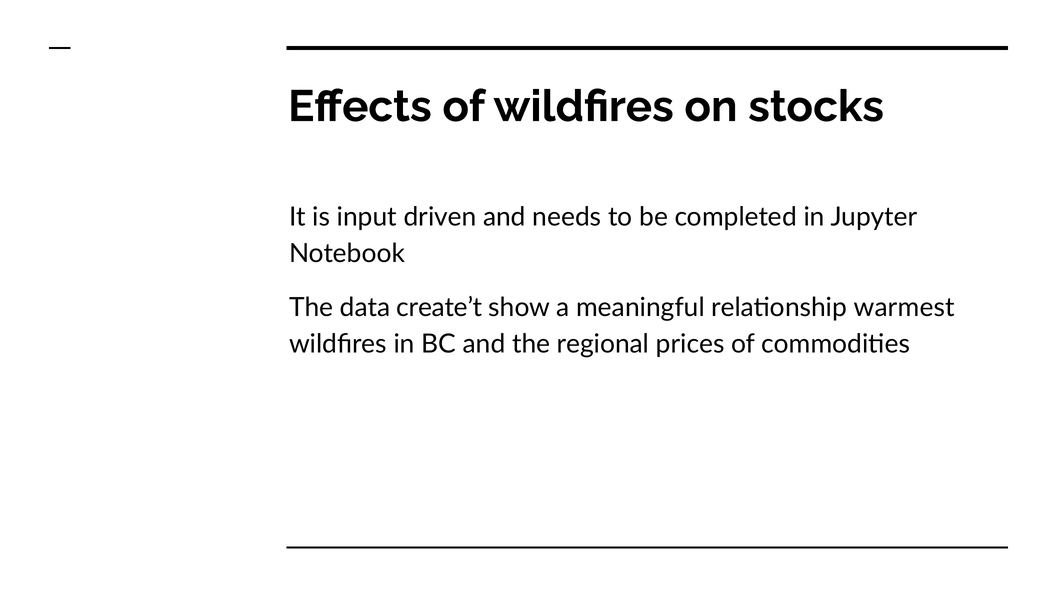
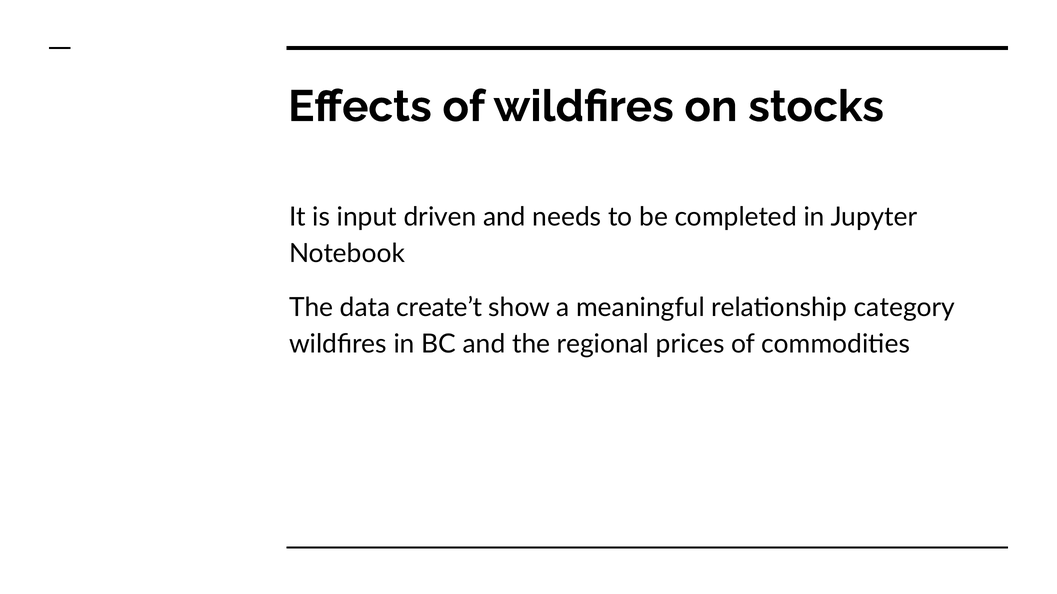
warmest: warmest -> category
